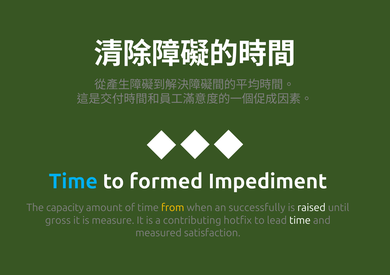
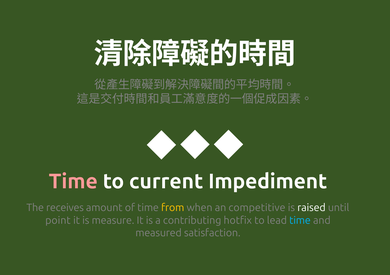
Time at (73, 181) colour: light blue -> pink
formed: formed -> current
capacity: capacity -> receives
successfully: successfully -> competitive
gross: gross -> point
time at (300, 220) colour: white -> light blue
